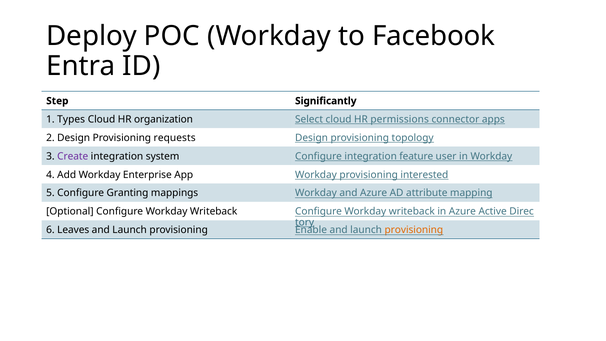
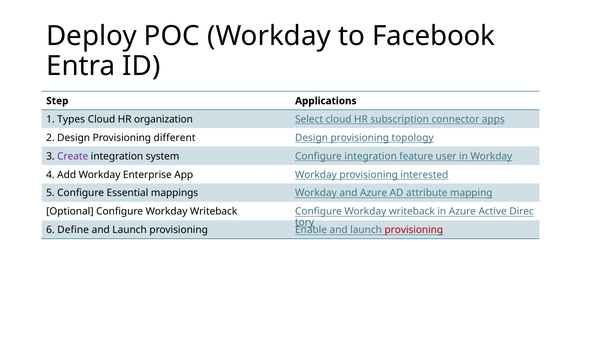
Significantly: Significantly -> Applications
permissions: permissions -> subscription
requests: requests -> different
Granting: Granting -> Essential
Leaves: Leaves -> Define
provisioning at (414, 230) colour: orange -> red
